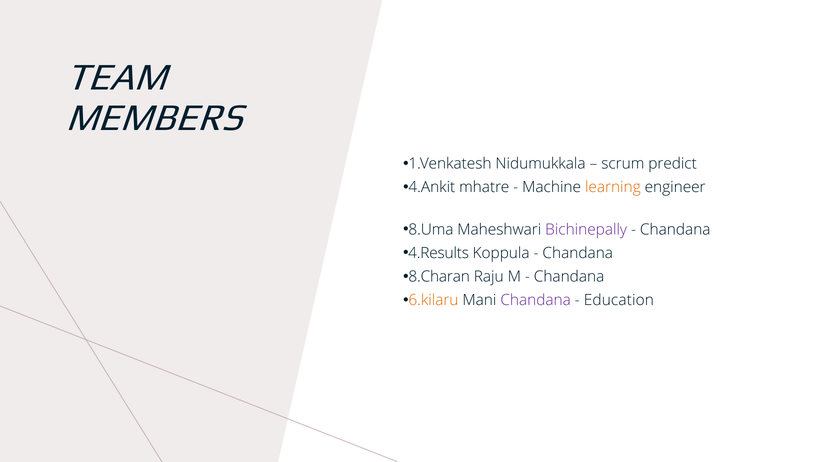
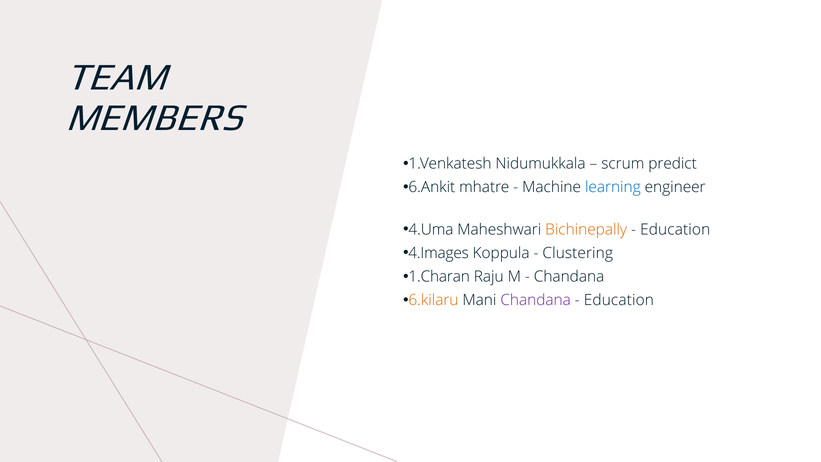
4.Ankit: 4.Ankit -> 6.Ankit
learning colour: orange -> blue
8.Uma: 8.Uma -> 4.Uma
Bichinepally colour: purple -> orange
Chandana at (675, 229): Chandana -> Education
4.Results: 4.Results -> 4.Images
Chandana at (578, 253): Chandana -> Clustering
8.Charan: 8.Charan -> 1.Charan
